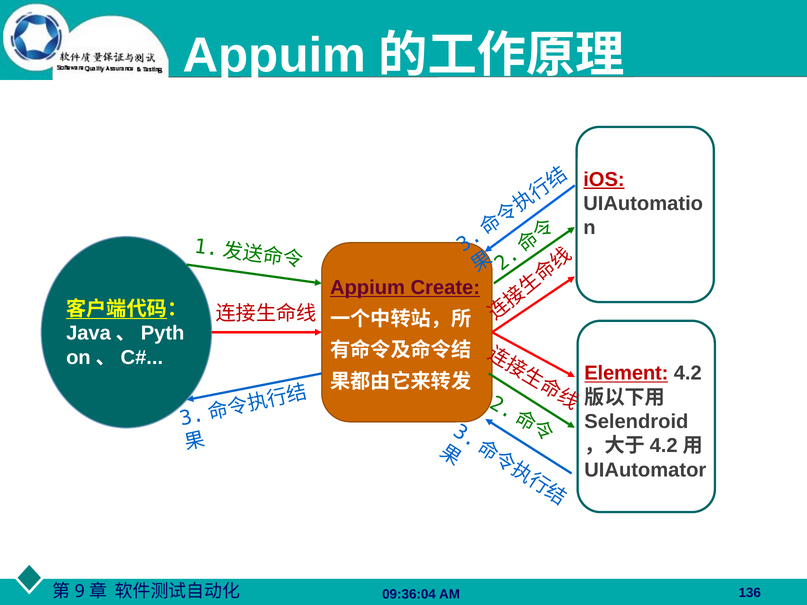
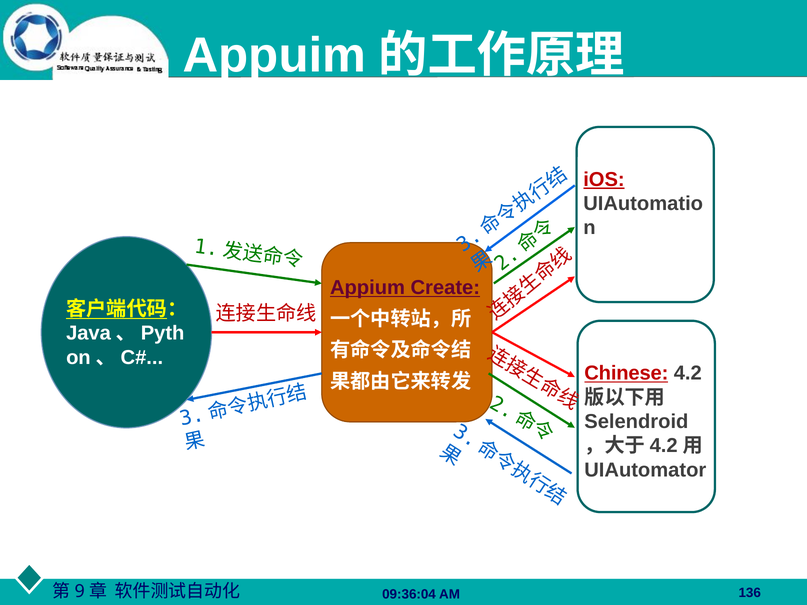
Element: Element -> Chinese
